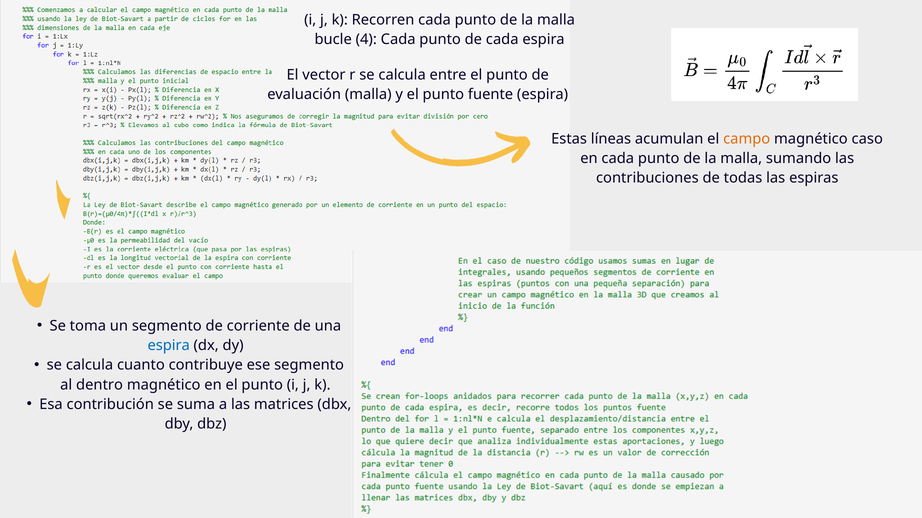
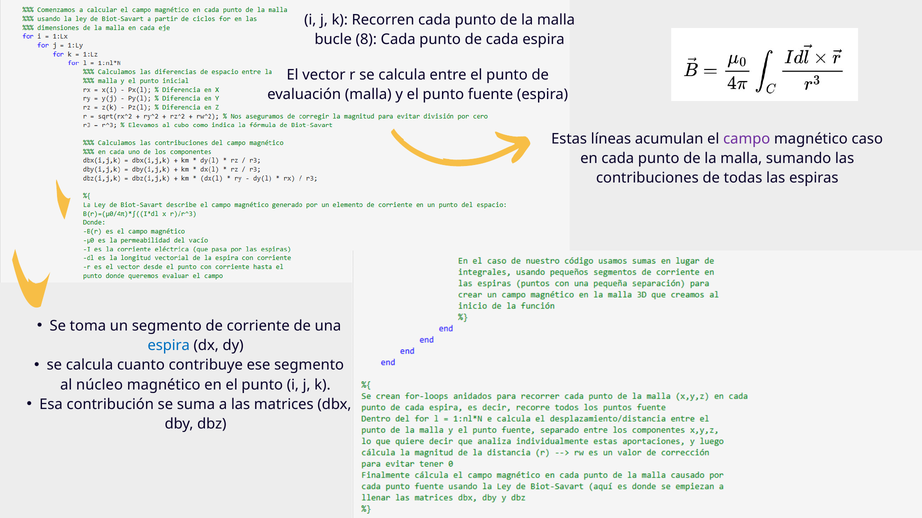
4: 4 -> 8
campo colour: orange -> purple
dentro: dentro -> núcleo
